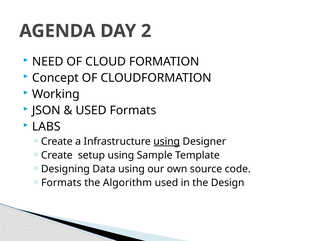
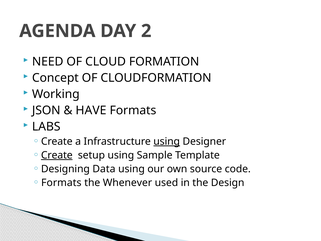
USED at (91, 110): USED -> HAVE
Create at (57, 155) underline: none -> present
Algorithm: Algorithm -> Whenever
